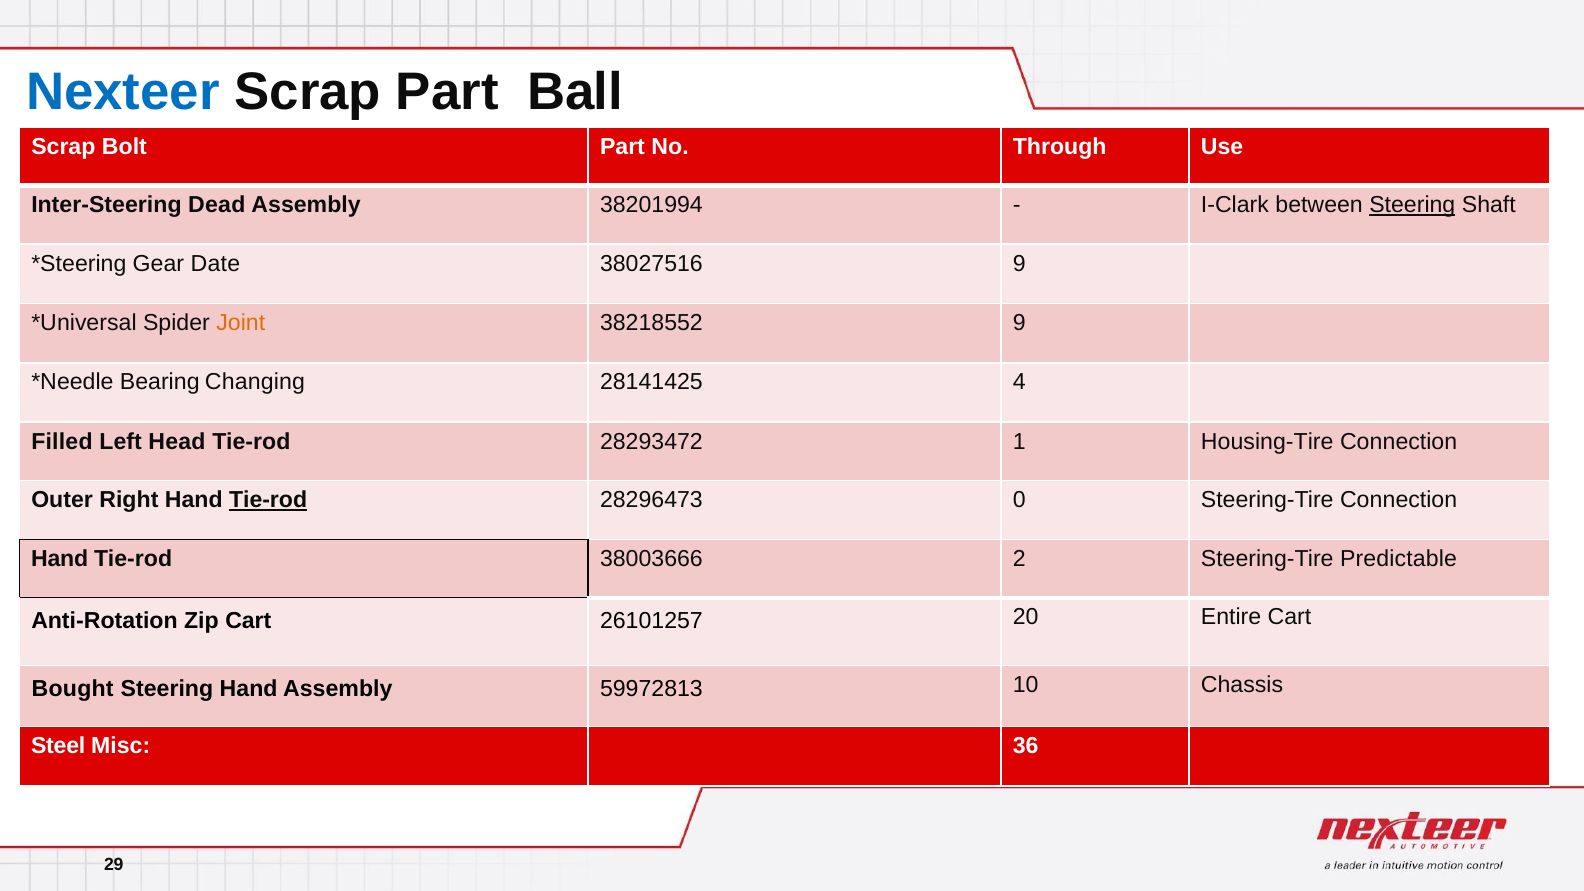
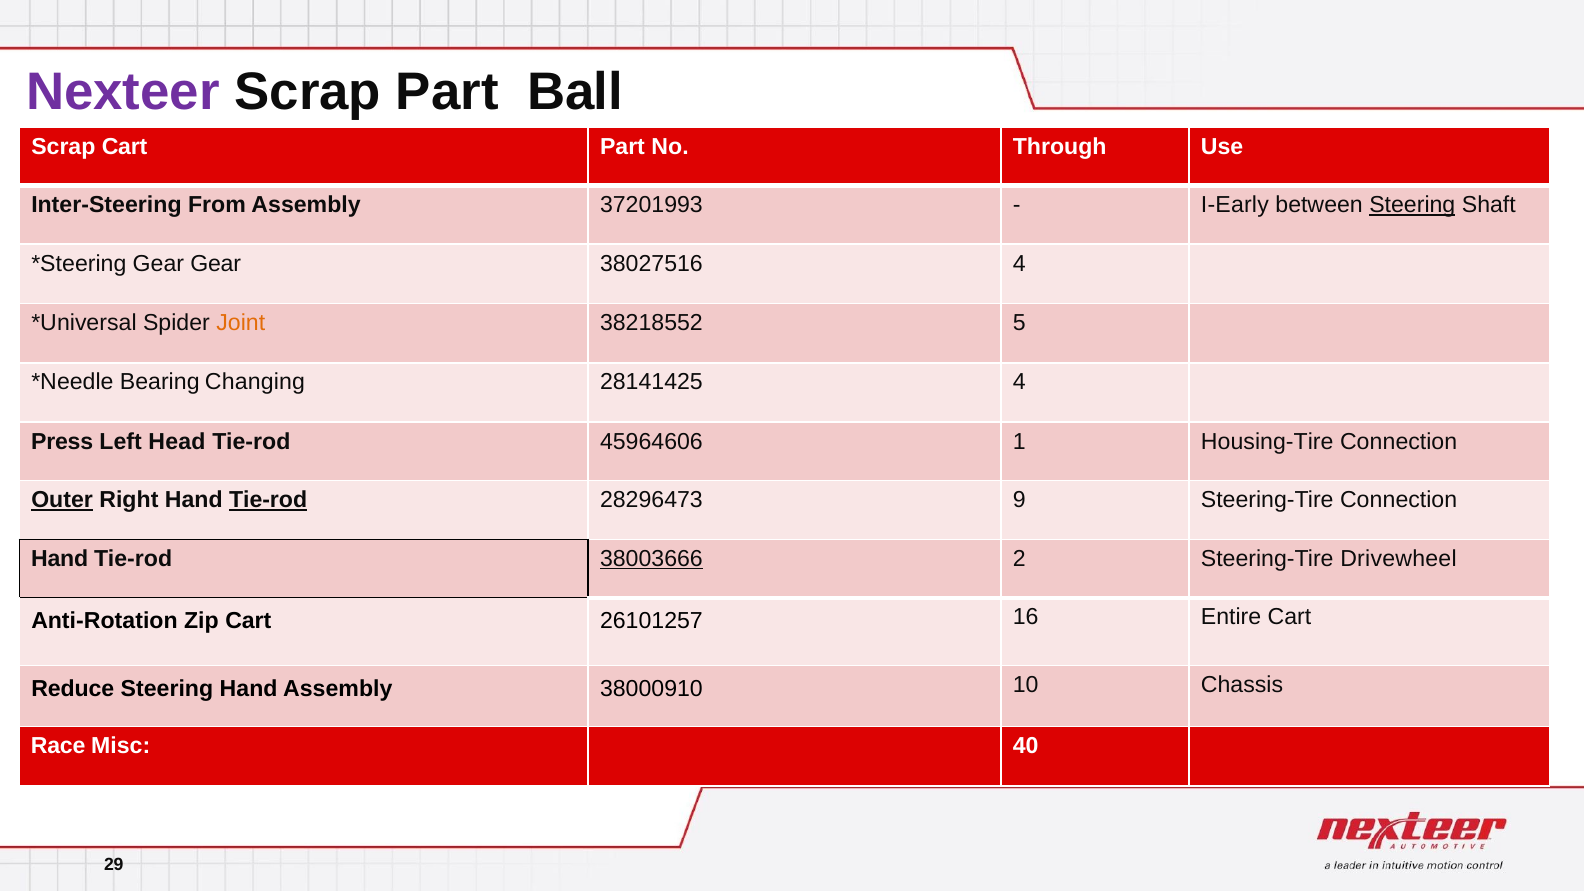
Nexteer colour: blue -> purple
Scrap Bolt: Bolt -> Cart
Dead: Dead -> From
38201994: 38201994 -> 37201993
I-Clark: I-Clark -> I-Early
Gear Date: Date -> Gear
38027516 9: 9 -> 4
38218552 9: 9 -> 5
Filled: Filled -> Press
28293472: 28293472 -> 45964606
Outer underline: none -> present
0: 0 -> 9
38003666 underline: none -> present
Predictable: Predictable -> Drivewheel
20: 20 -> 16
Bought: Bought -> Reduce
59972813: 59972813 -> 38000910
Steel: Steel -> Race
36: 36 -> 40
